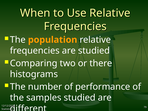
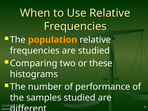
there: there -> these
